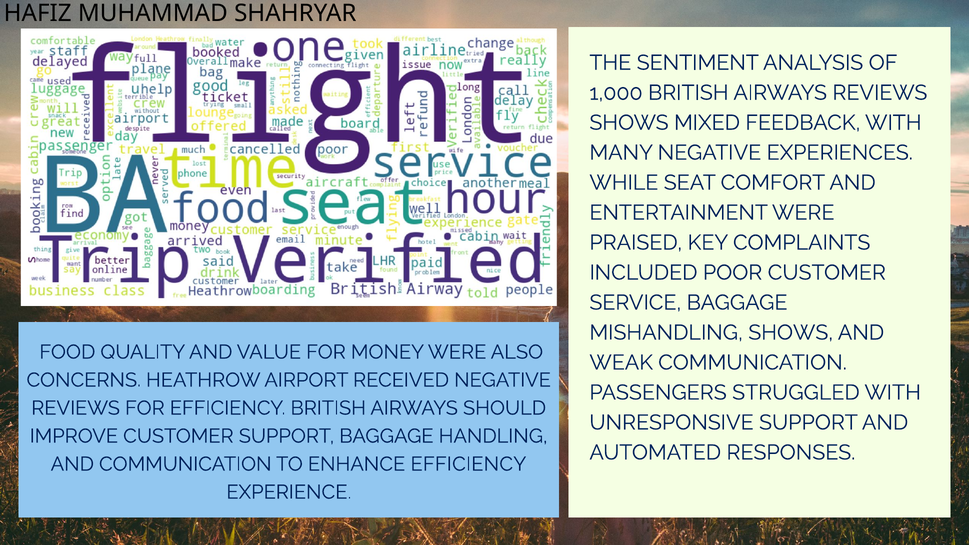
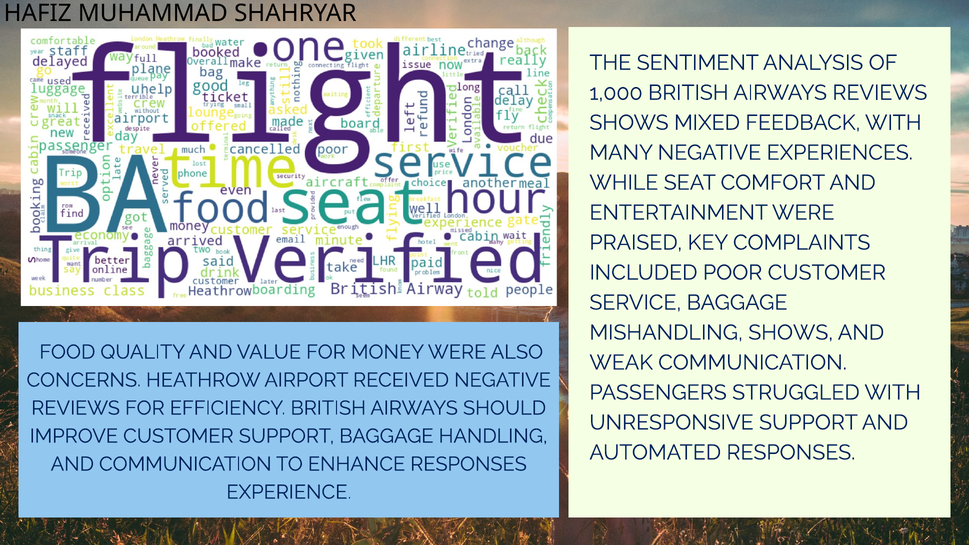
ENHANCE EFFICIENCY: EFFICIENCY -> RESPONSES
